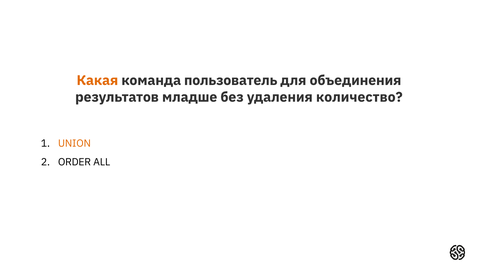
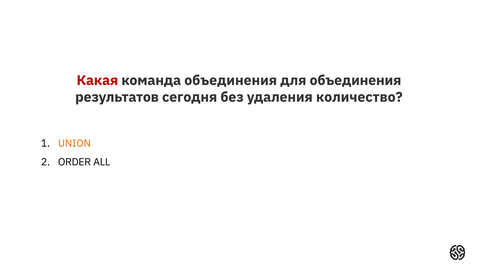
Какая colour: orange -> red
команда пользователь: пользователь -> объединения
младше: младше -> сегодня
